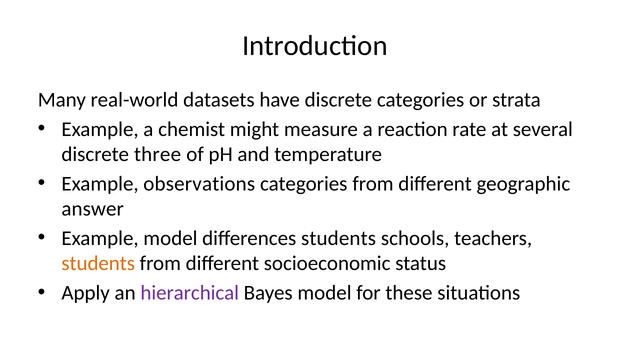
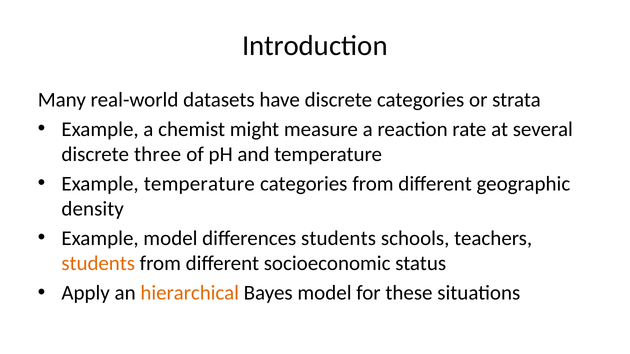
Example observations: observations -> temperature
answer: answer -> density
hierarchical colour: purple -> orange
